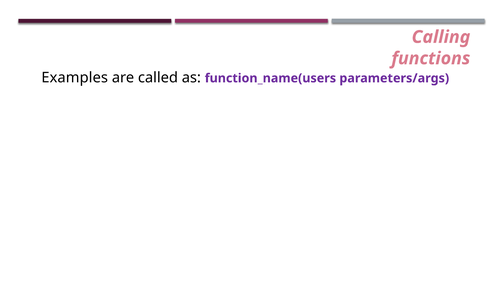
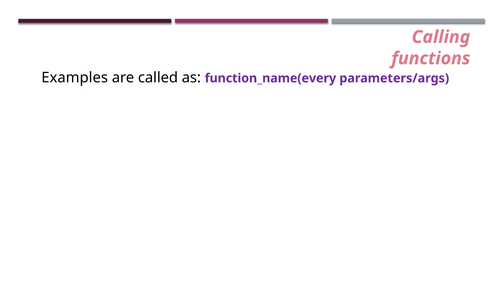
function_name(users: function_name(users -> function_name(every
